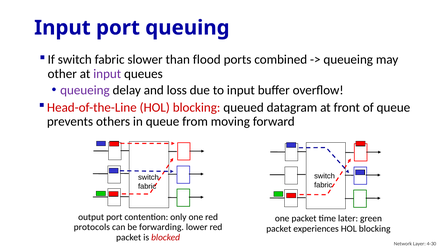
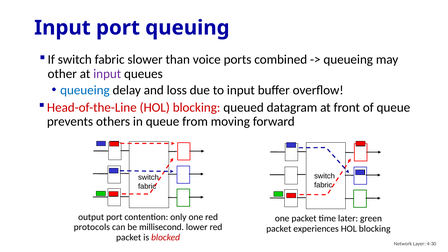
flood: flood -> voice
queueing at (85, 90) colour: purple -> blue
forwarding: forwarding -> millisecond
